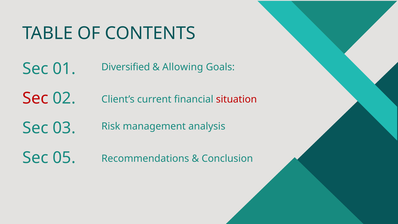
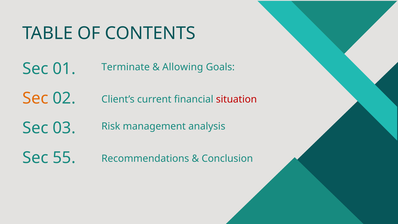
Diversified: Diversified -> Terminate
Sec at (35, 98) colour: red -> orange
05: 05 -> 55
